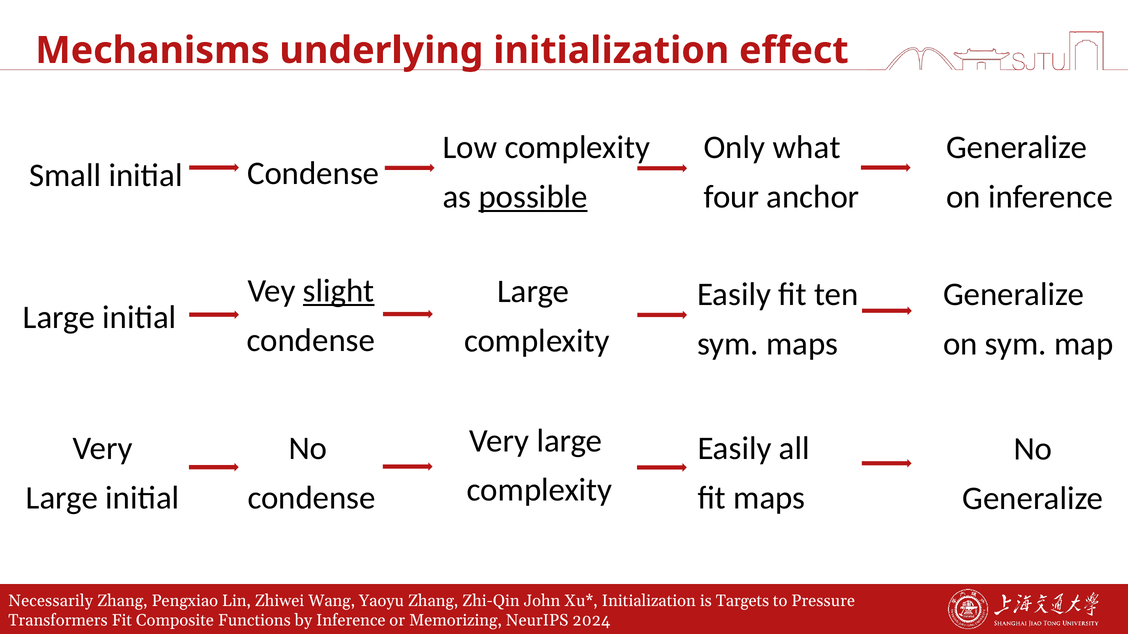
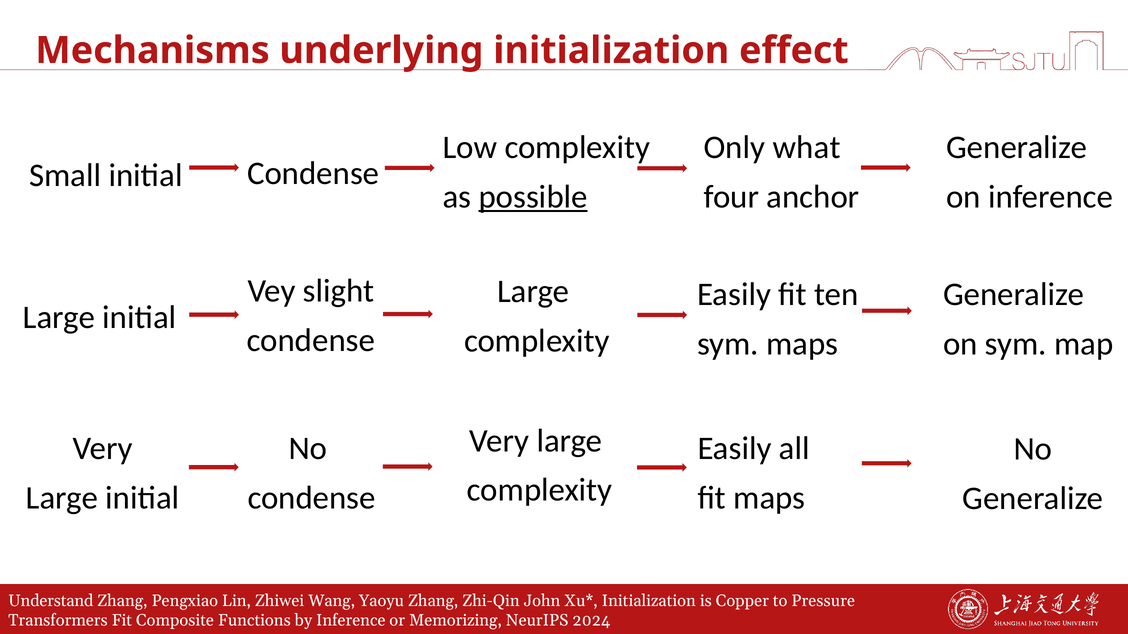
slight underline: present -> none
Necessarily: Necessarily -> Understand
Targets: Targets -> Copper
